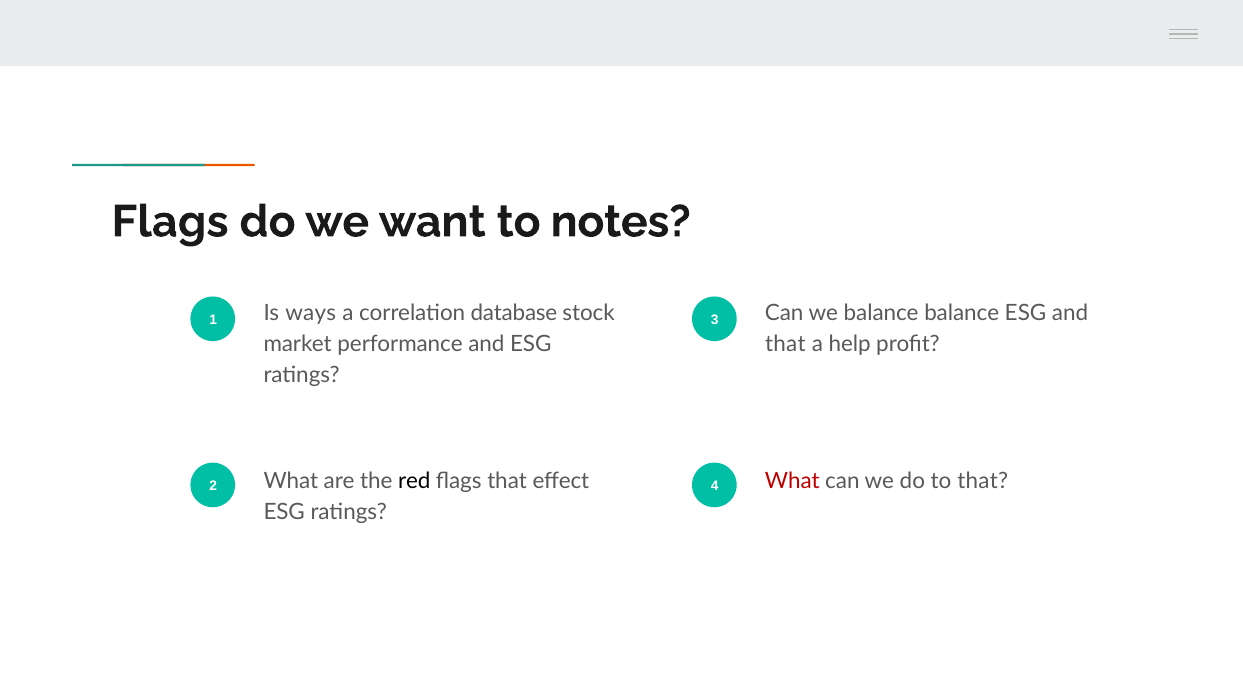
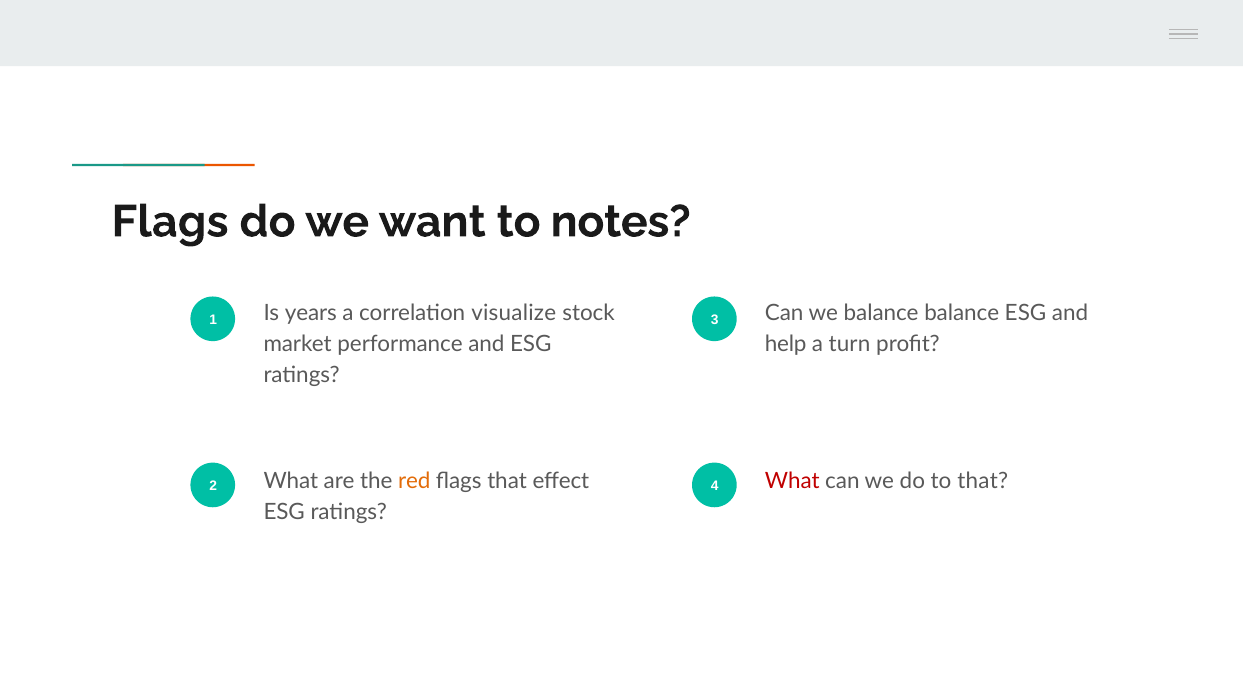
ways: ways -> years
database: database -> visualize
that at (785, 344): that -> help
help: help -> turn
red colour: black -> orange
